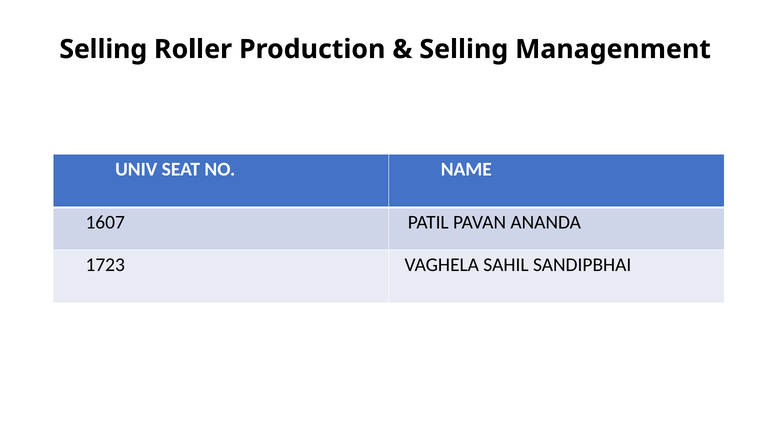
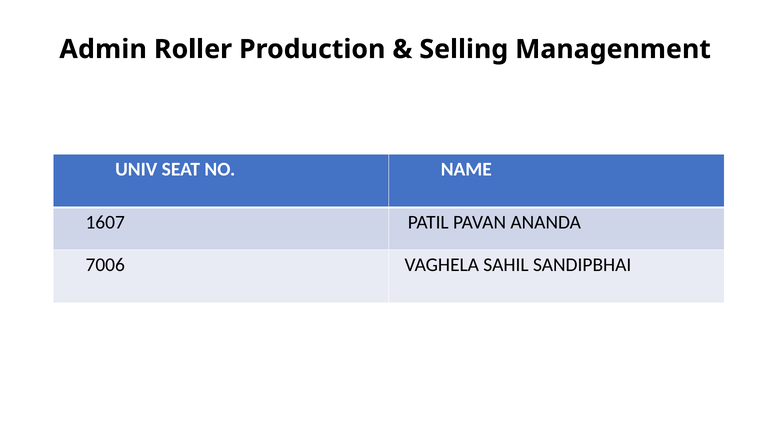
Selling at (103, 49): Selling -> Admin
1723: 1723 -> 7006
